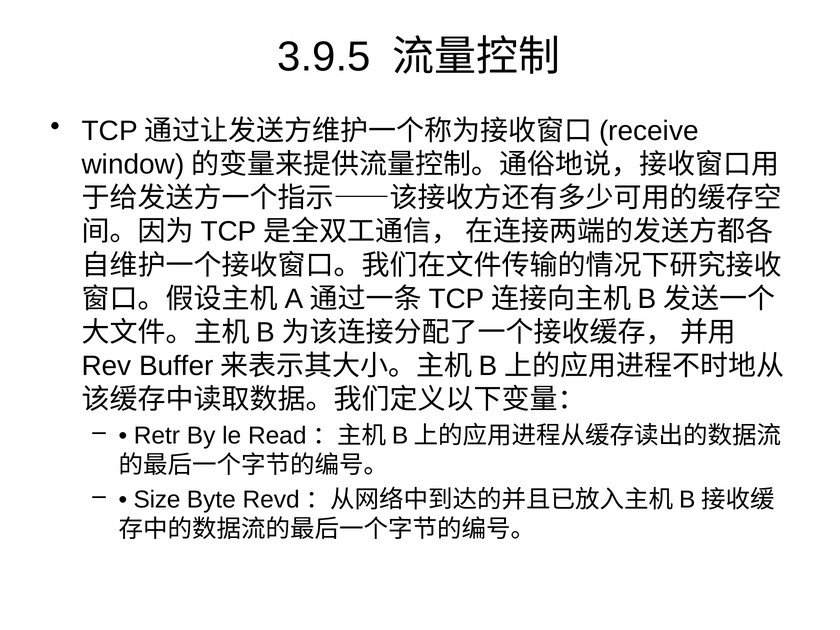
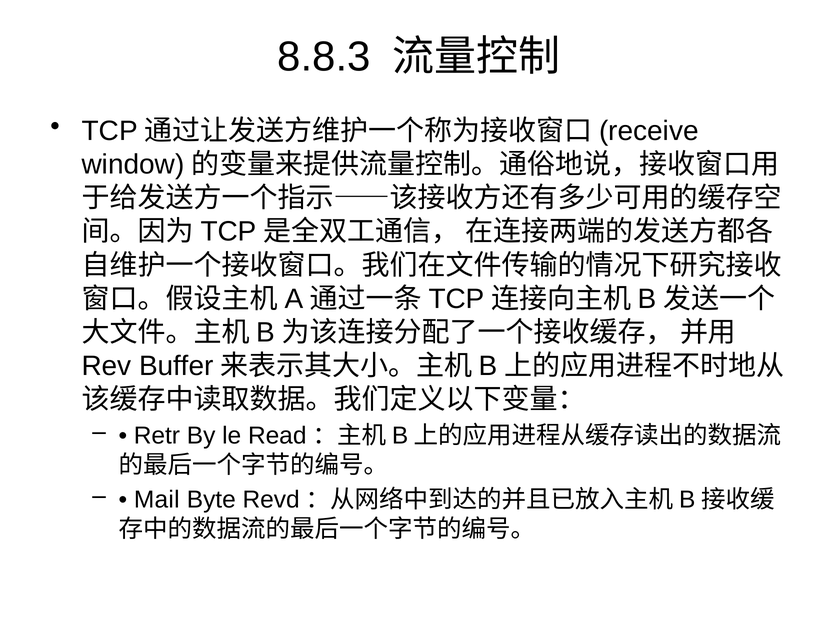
3.9.5: 3.9.5 -> 8.8.3
Size: Size -> Mail
